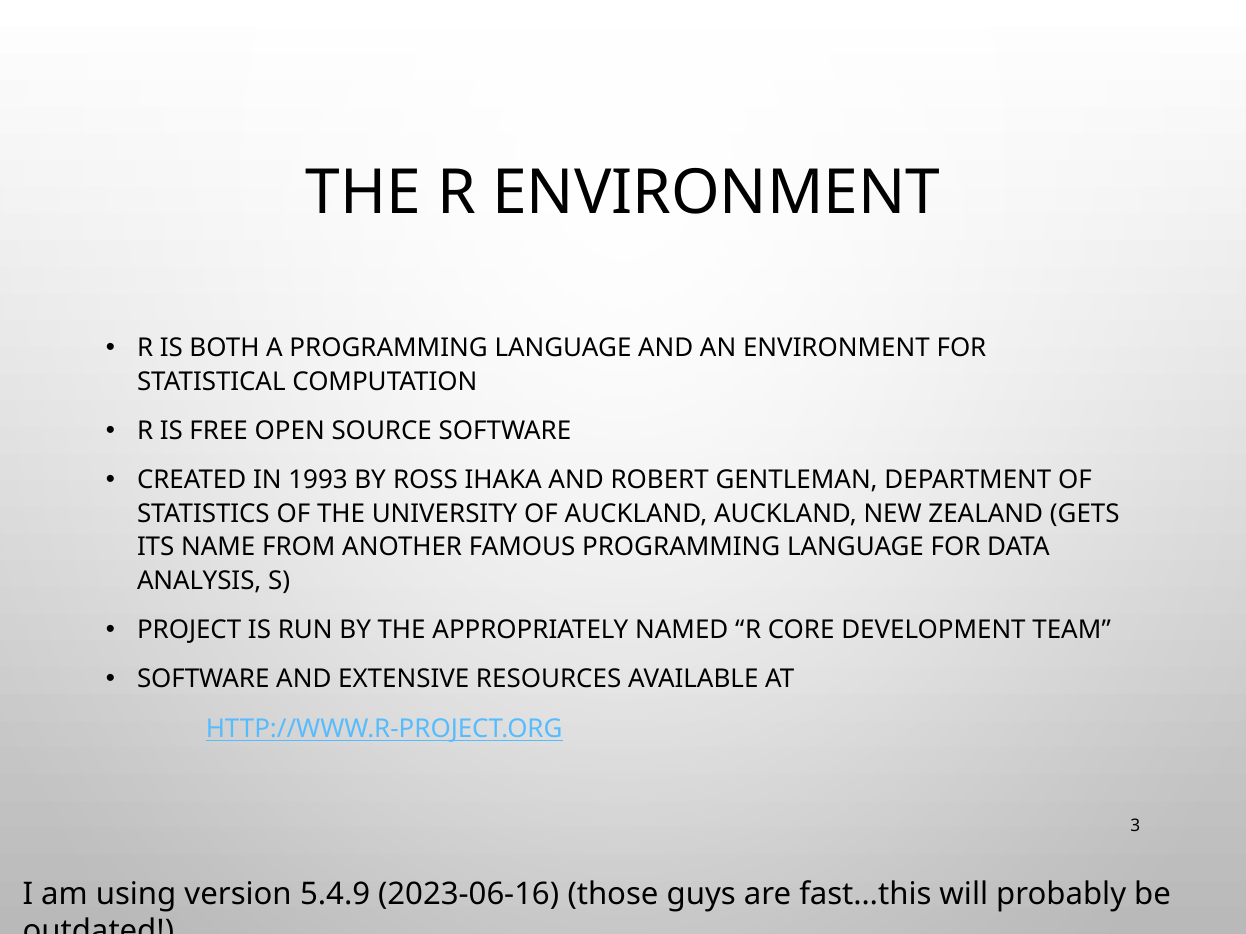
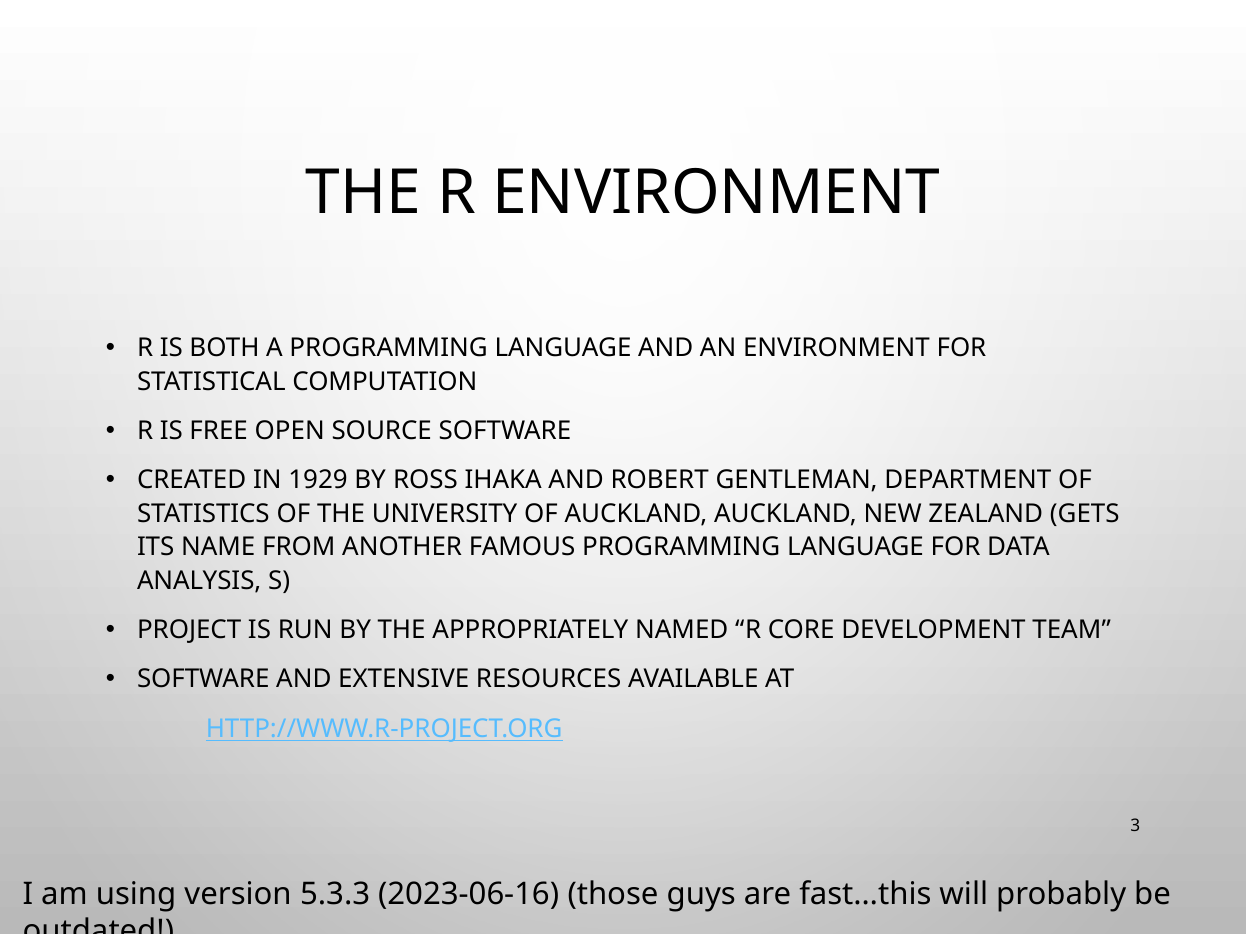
1993: 1993 -> 1929
5.4.9: 5.4.9 -> 5.3.3
